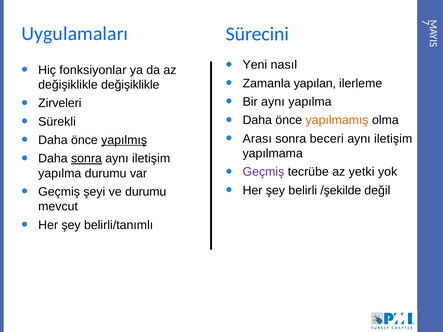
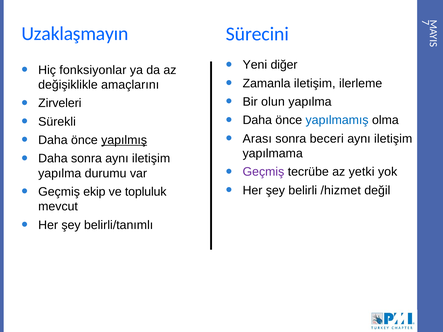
Uygulamaları: Uygulamaları -> Uzaklaşmayın
nasıl: nasıl -> diğer
Zamanla yapılan: yapılan -> iletişim
değişiklikle değişiklikle: değişiklikle -> amaçlarını
Bir aynı: aynı -> olun
yapılmamış colour: orange -> blue
sonra at (86, 159) underline: present -> none
/şekilde: /şekilde -> /hizmet
şeyi: şeyi -> ekip
ve durumu: durumu -> topluluk
